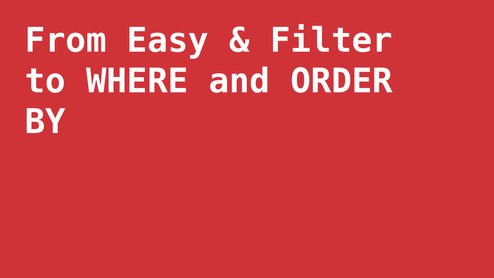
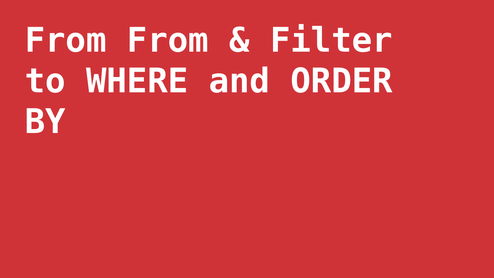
From Easy: Easy -> From
